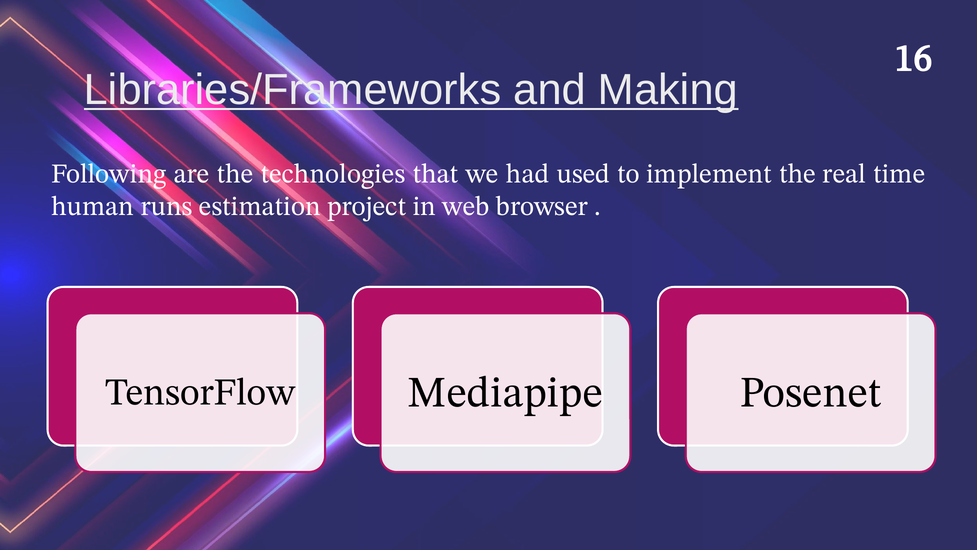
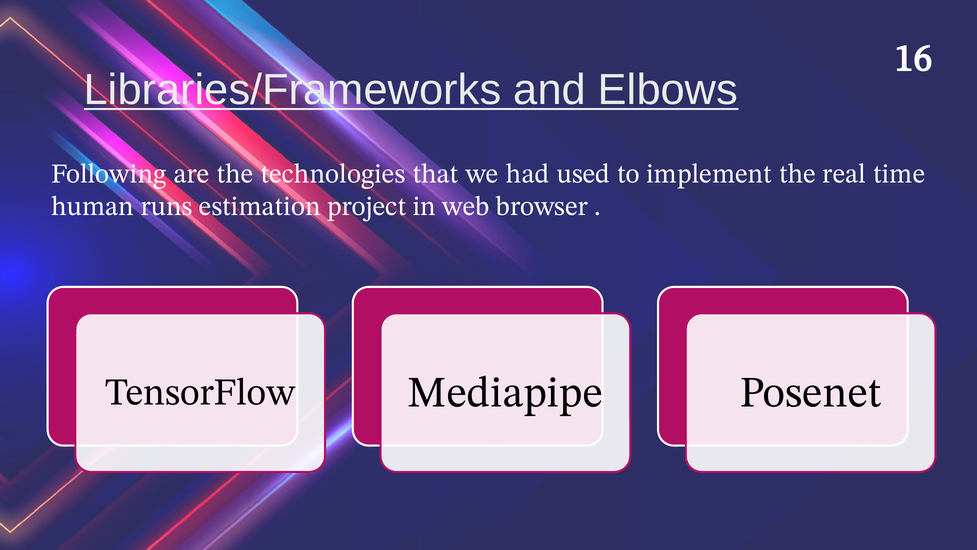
Making: Making -> Elbows
